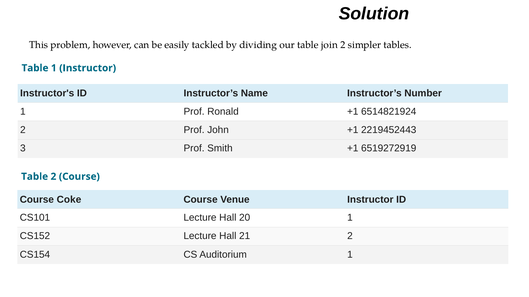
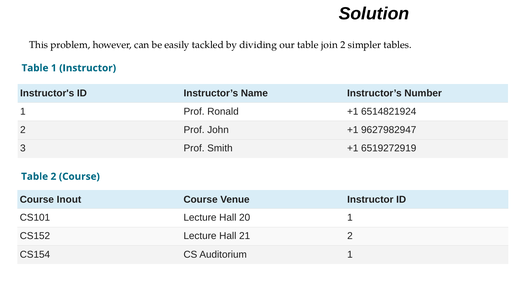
2219452443: 2219452443 -> 9627982947
Coke: Coke -> Inout
